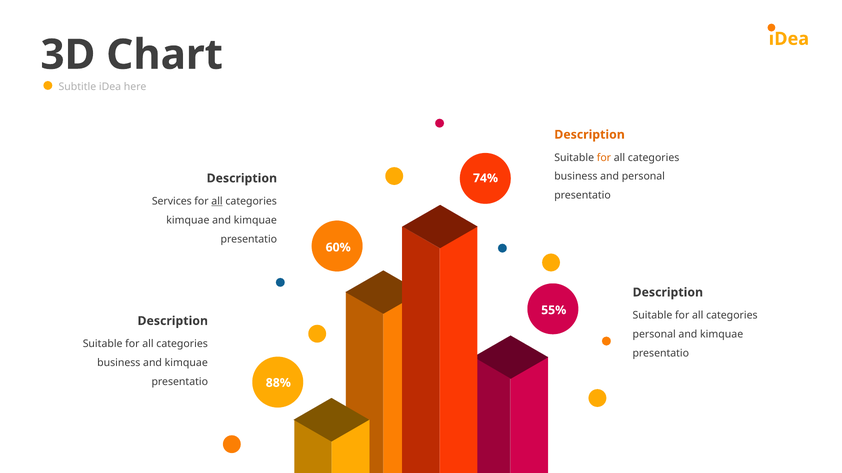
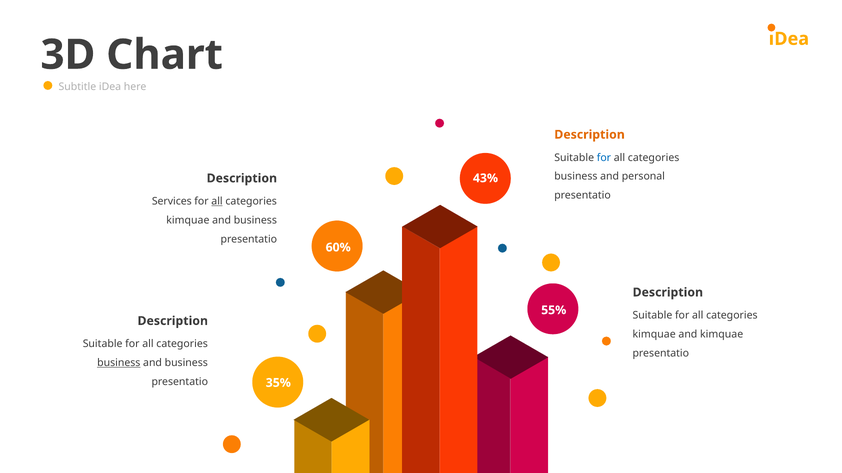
for at (604, 158) colour: orange -> blue
74%: 74% -> 43%
kimquae at (255, 220): kimquae -> business
personal at (654, 335): personal -> kimquae
business at (119, 363) underline: none -> present
kimquae at (186, 363): kimquae -> business
88%: 88% -> 35%
